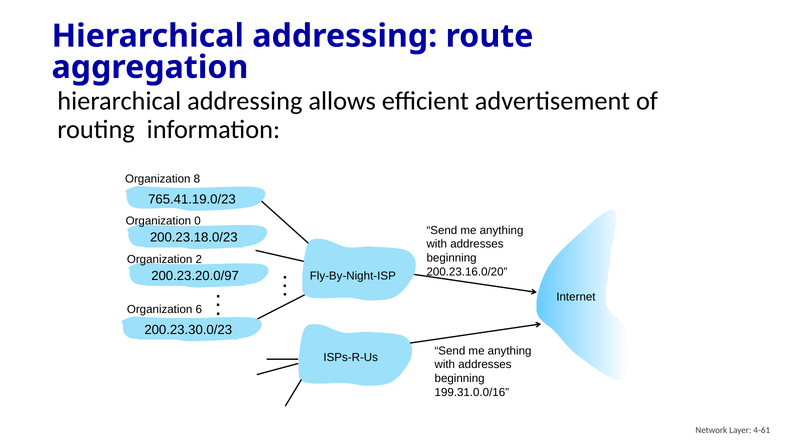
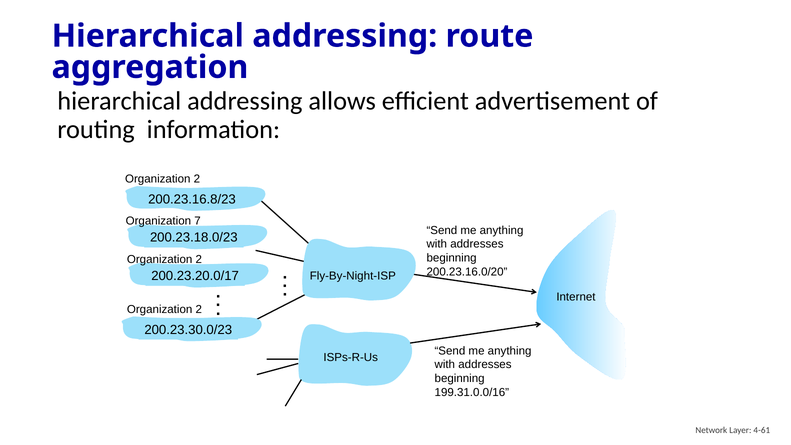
8 at (197, 179): 8 -> 2
765.41.19.0/23: 765.41.19.0/23 -> 200.23.16.8/23
0: 0 -> 7
200.23.20.0/97: 200.23.20.0/97 -> 200.23.20.0/17
6 at (199, 309): 6 -> 2
